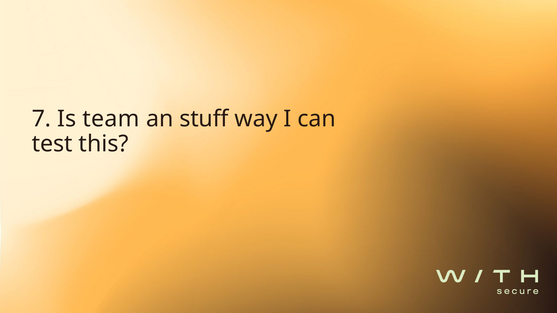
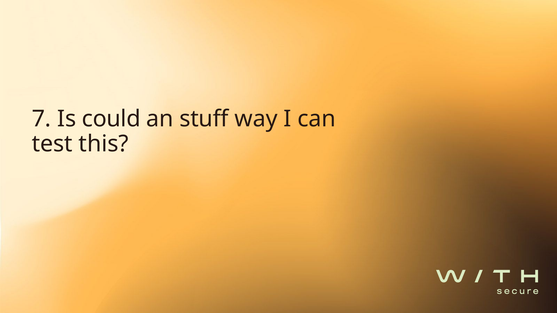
team: team -> could
